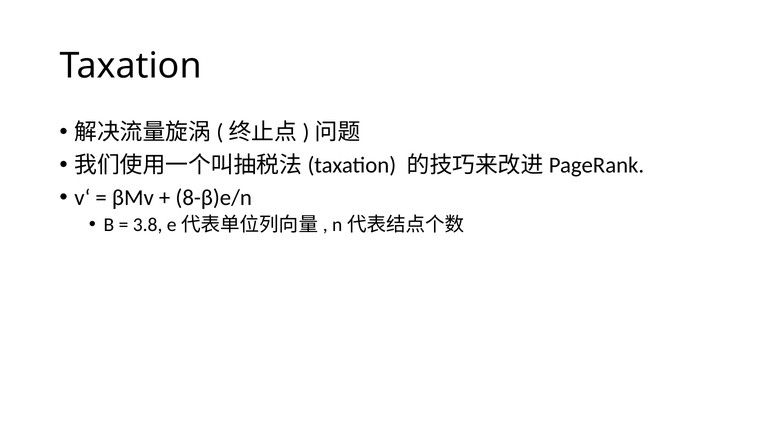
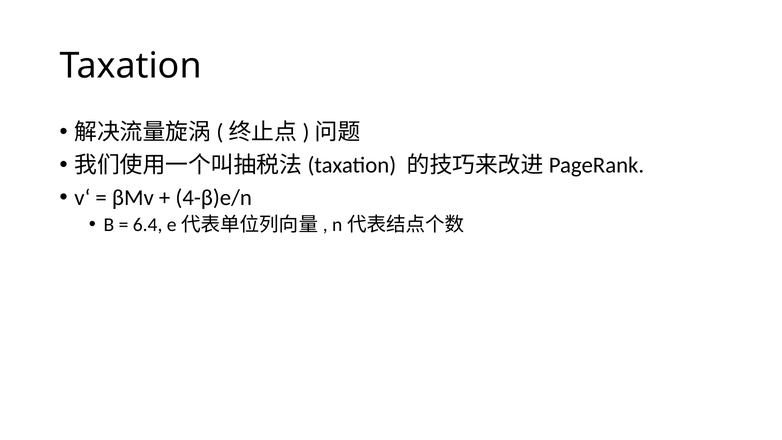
8-β)e/n: 8-β)e/n -> 4-β)e/n
3.8: 3.8 -> 6.4
